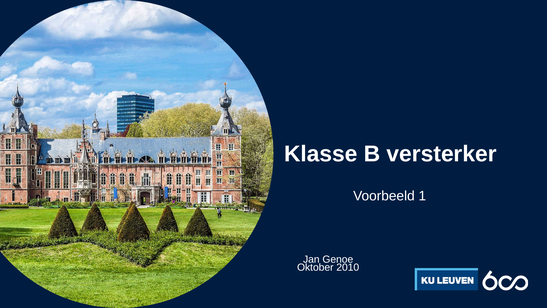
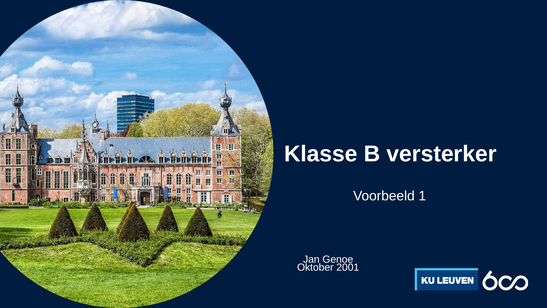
2010: 2010 -> 2001
